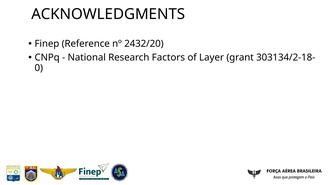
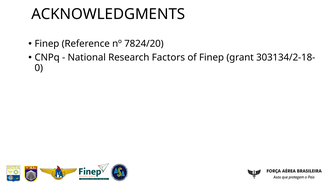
2432/20: 2432/20 -> 7824/20
of Layer: Layer -> Finep
